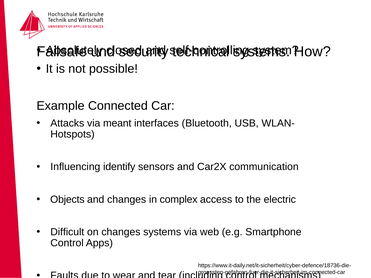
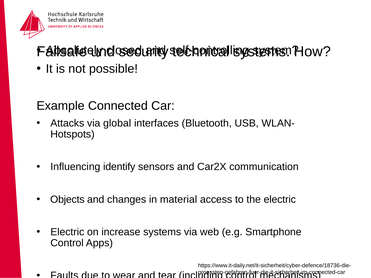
meant: meant -> global
complex: complex -> material
Difficult at (67, 232): Difficult -> Electric
on changes: changes -> increase
